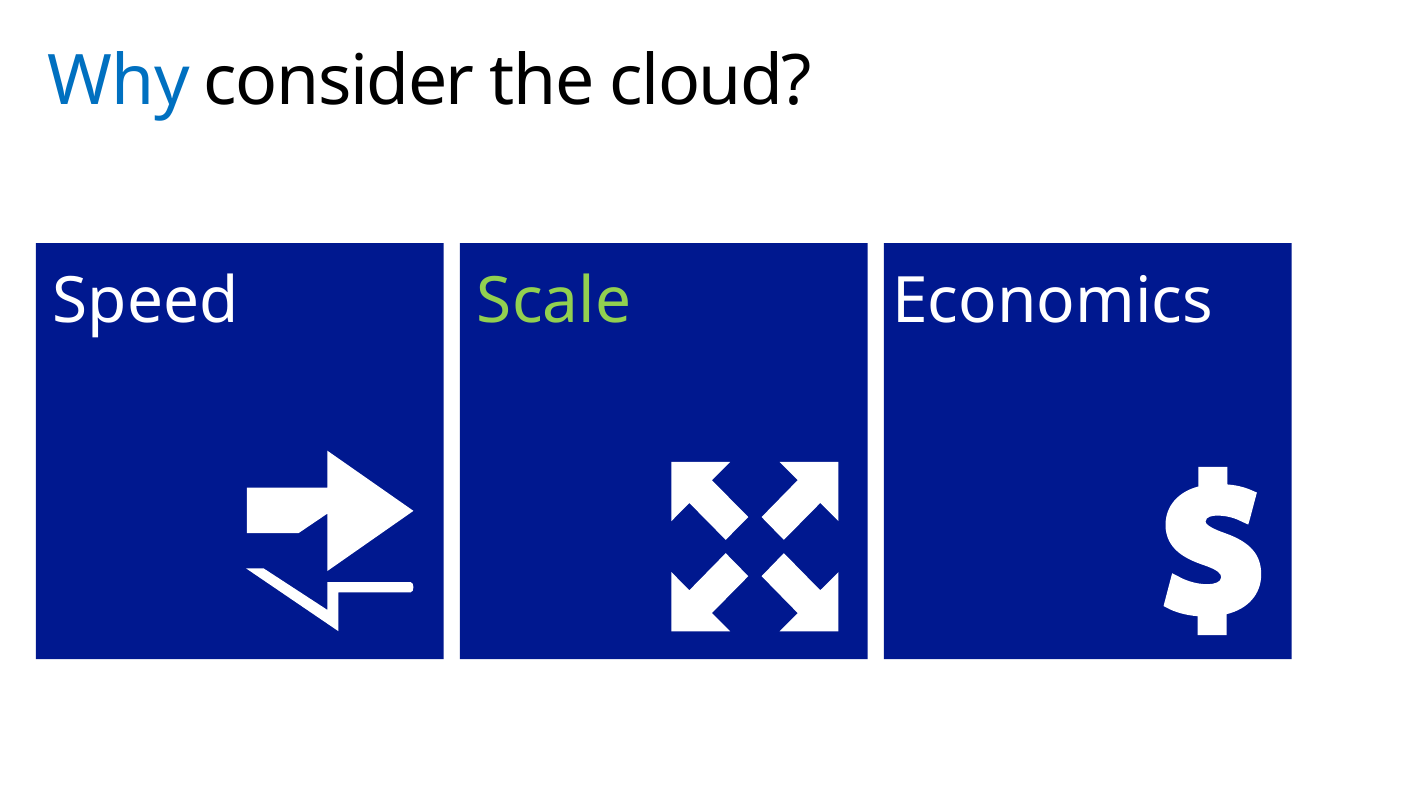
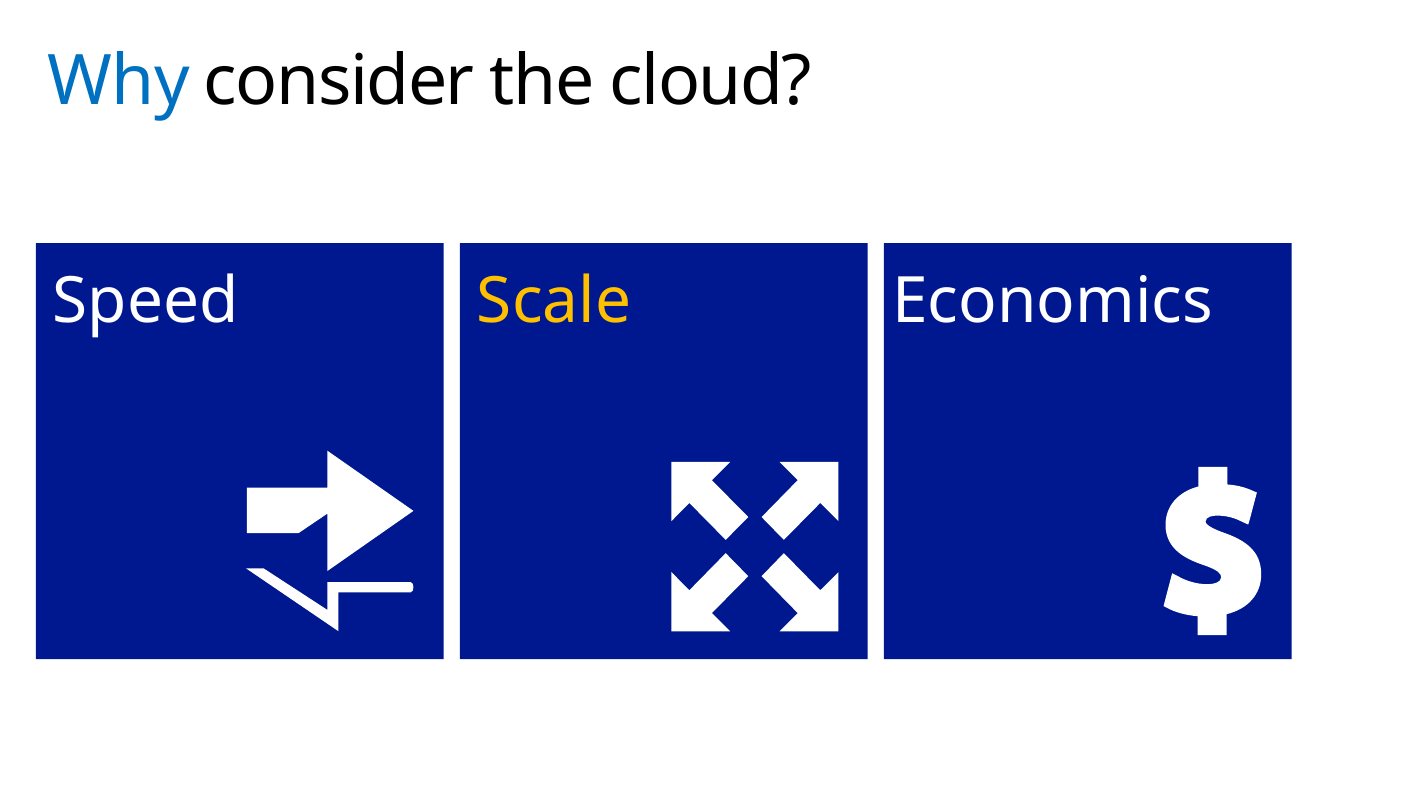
Scale colour: light green -> yellow
